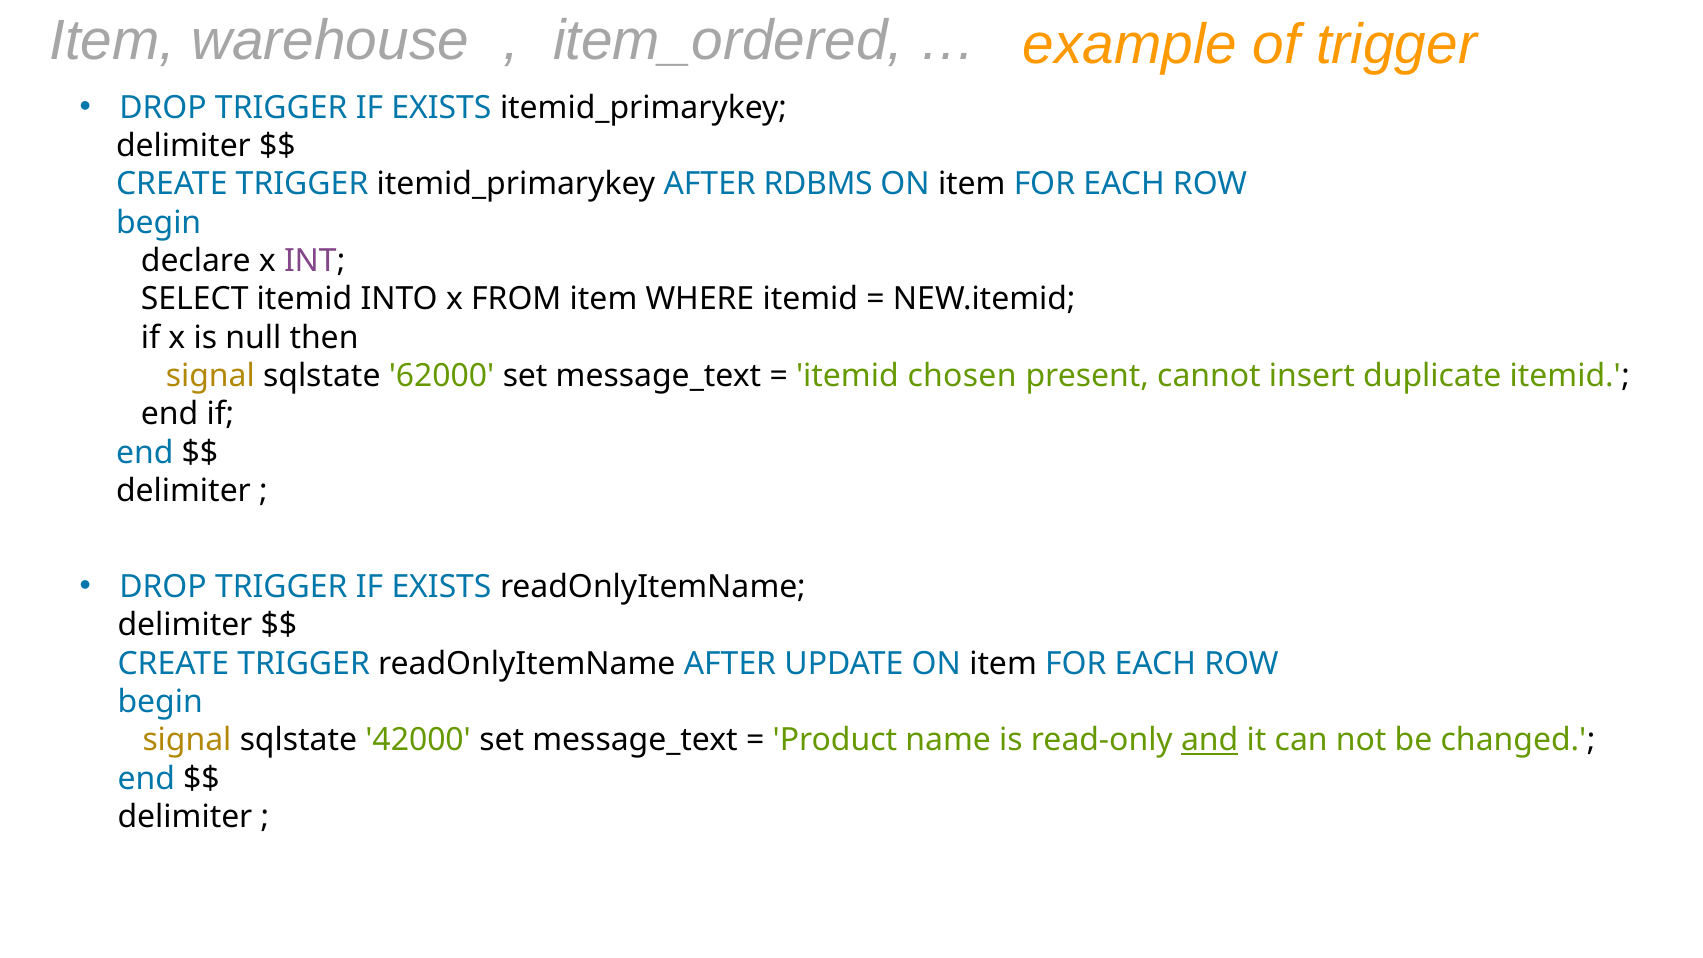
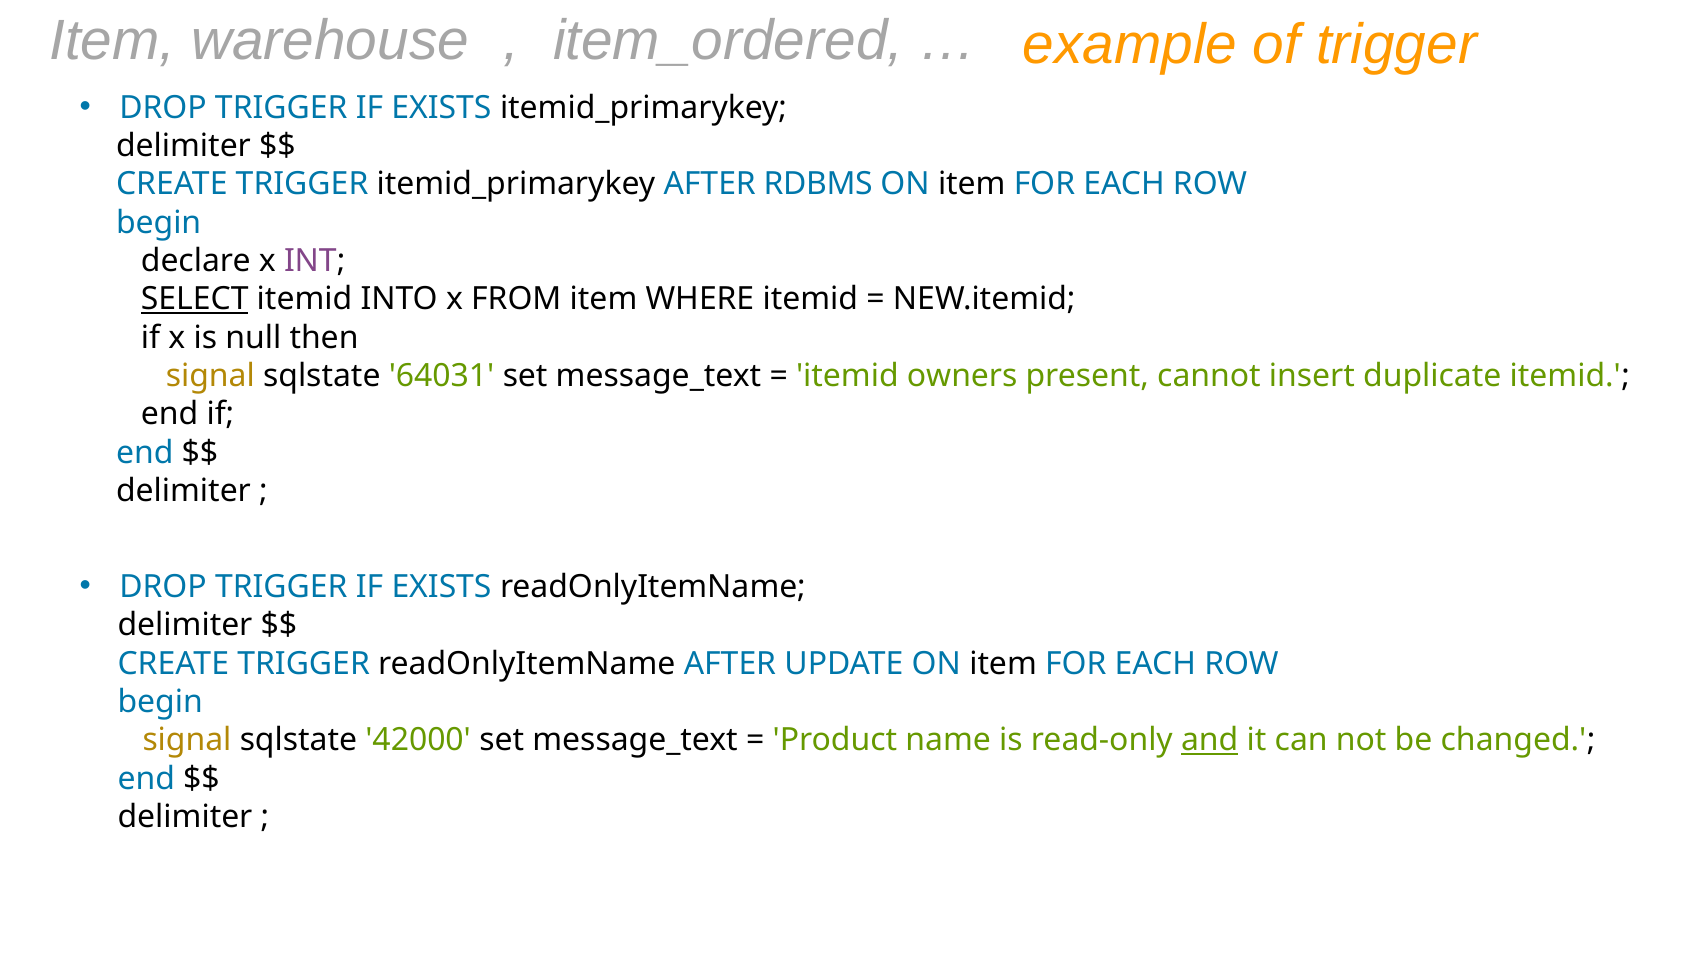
SELECT underline: none -> present
62000: 62000 -> 64031
chosen: chosen -> owners
